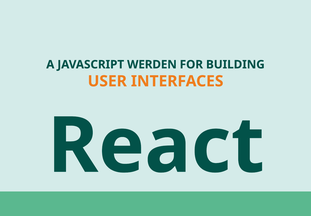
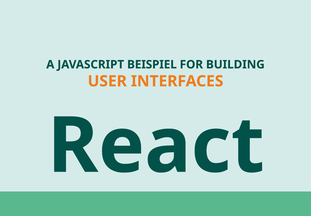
WERDEN: WERDEN -> BEISPIEL
